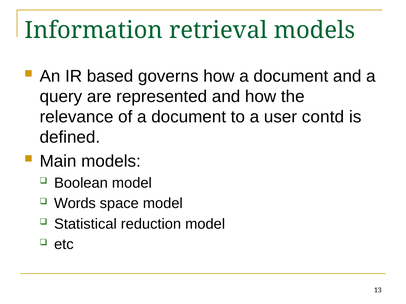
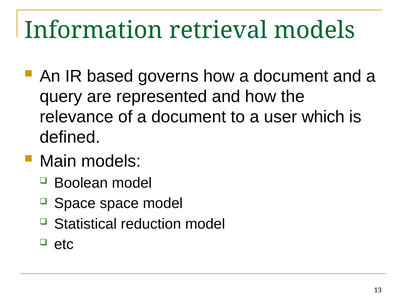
contd: contd -> which
Words at (75, 204): Words -> Space
